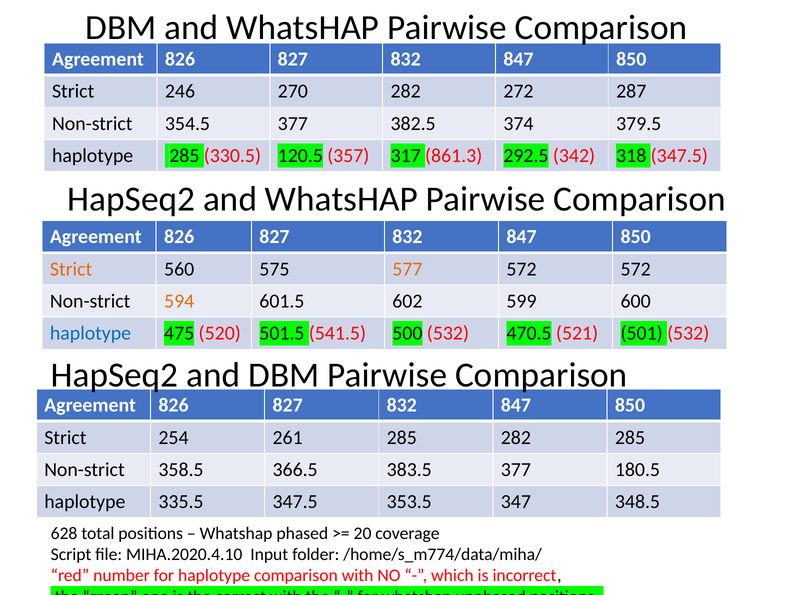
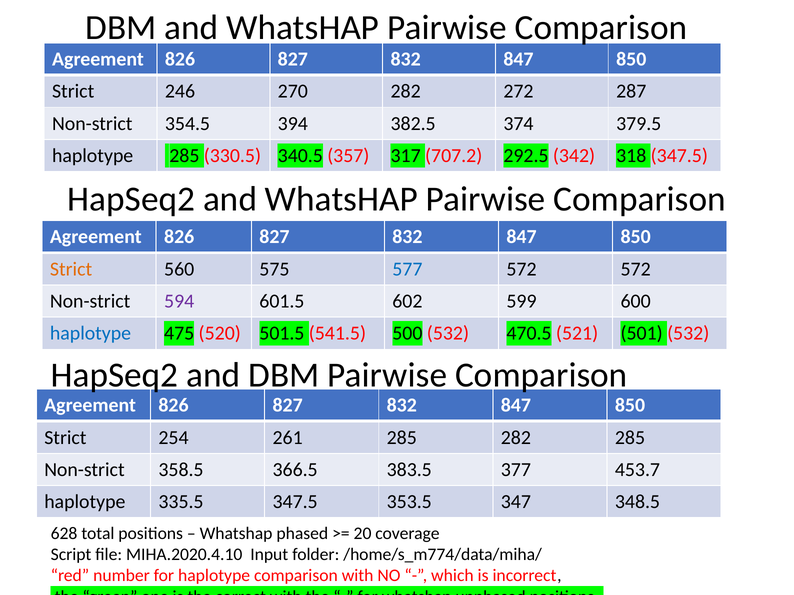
354.5 377: 377 -> 394
120.5: 120.5 -> 340.5
861.3: 861.3 -> 707.2
577 colour: orange -> blue
594 colour: orange -> purple
180.5: 180.5 -> 453.7
